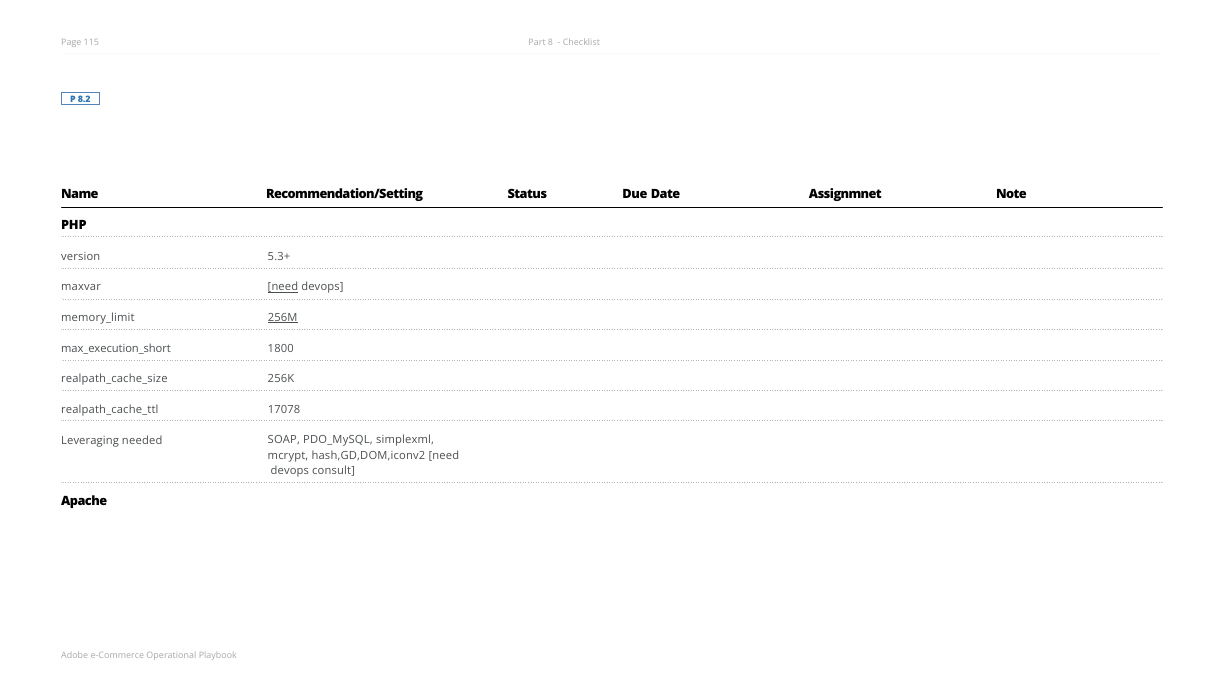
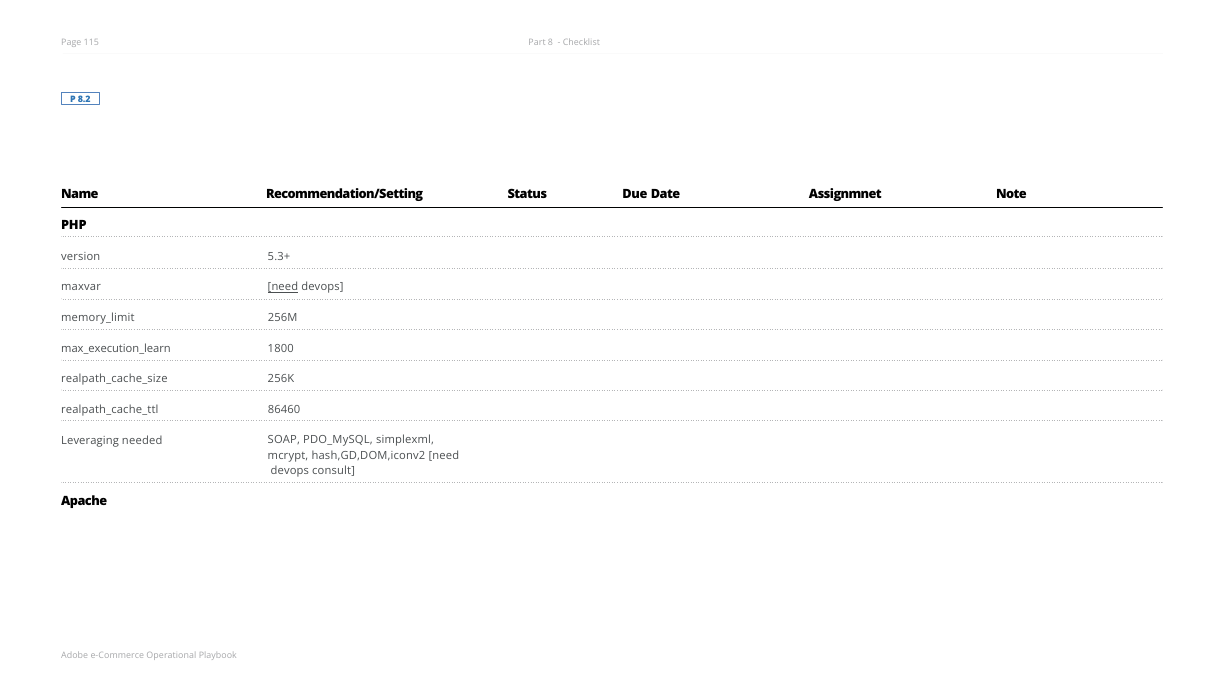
256M underline: present -> none
max_execution_short: max_execution_short -> max_execution_learn
17078: 17078 -> 86460
